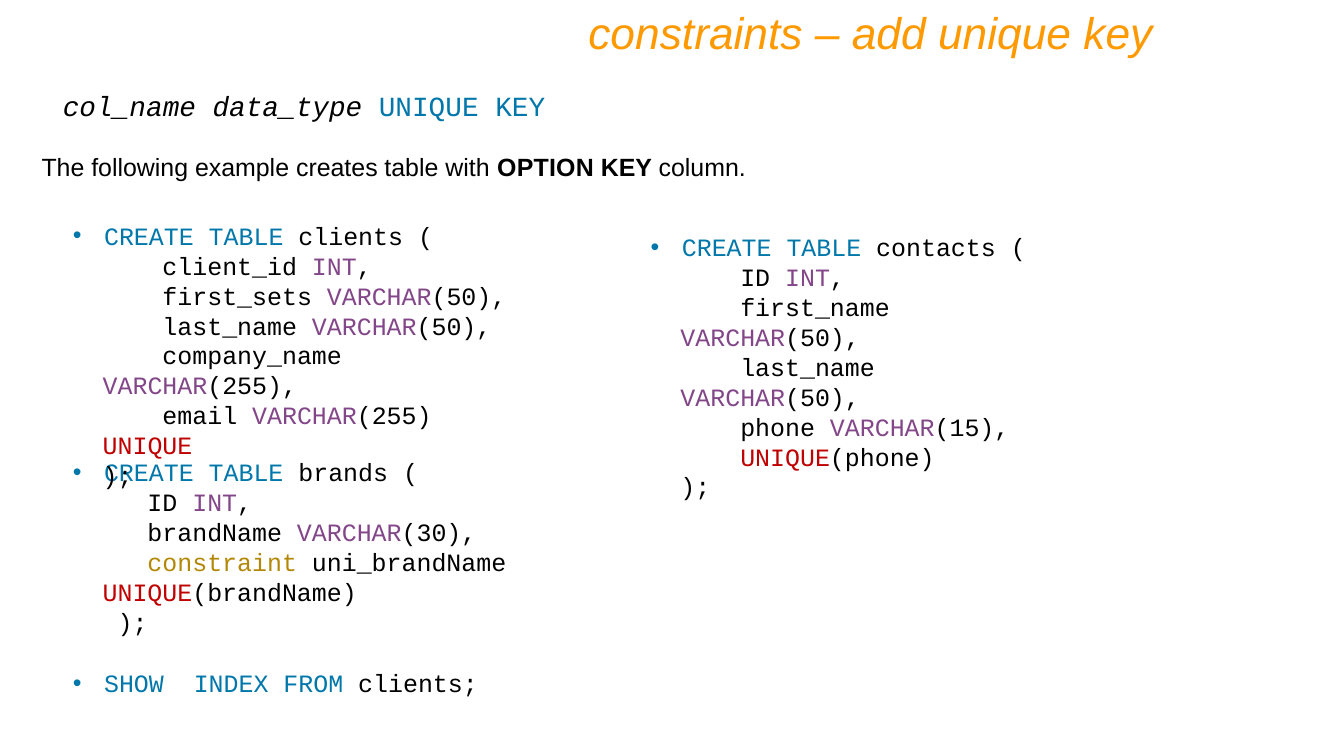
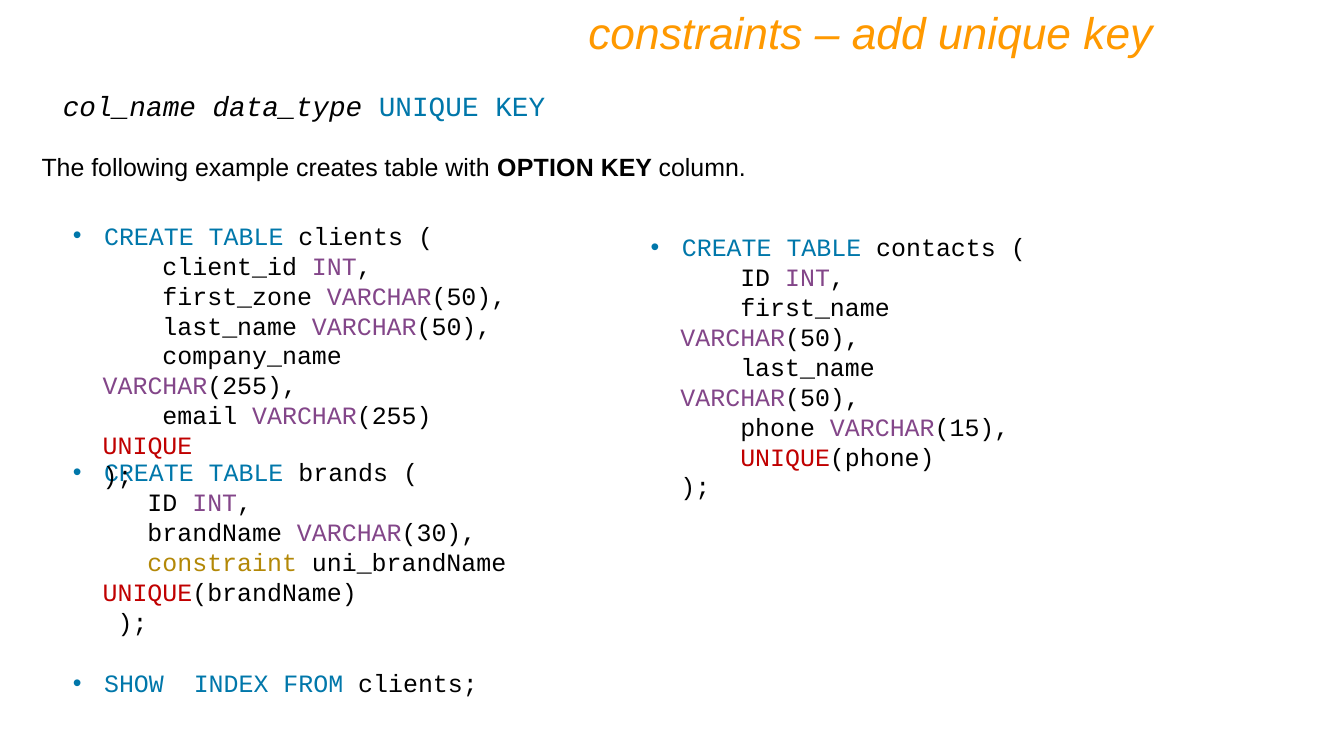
first_sets: first_sets -> first_zone
